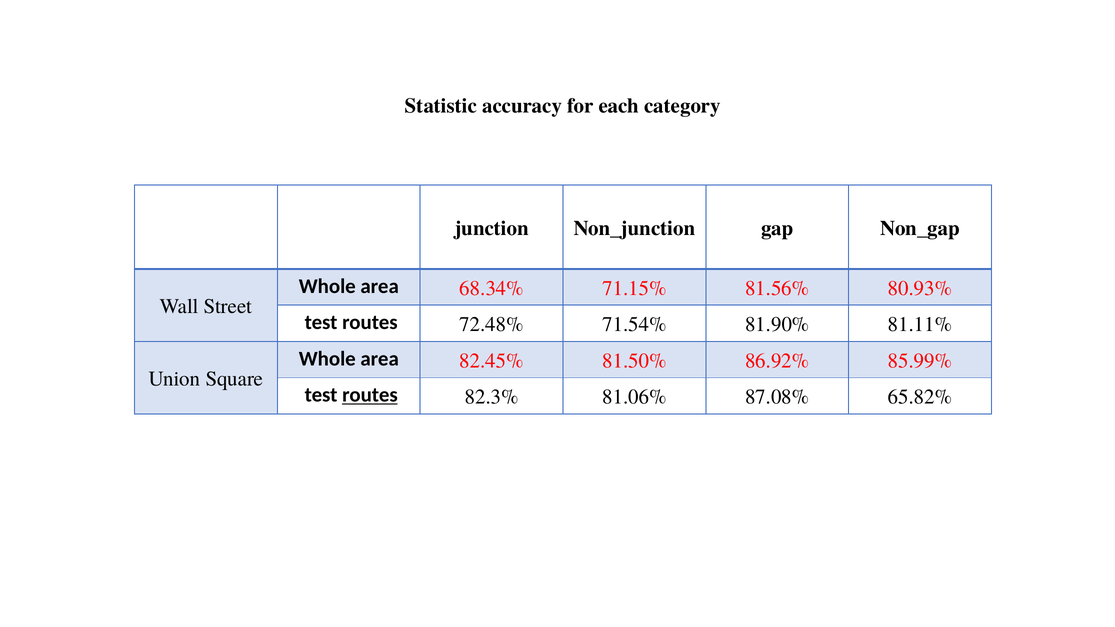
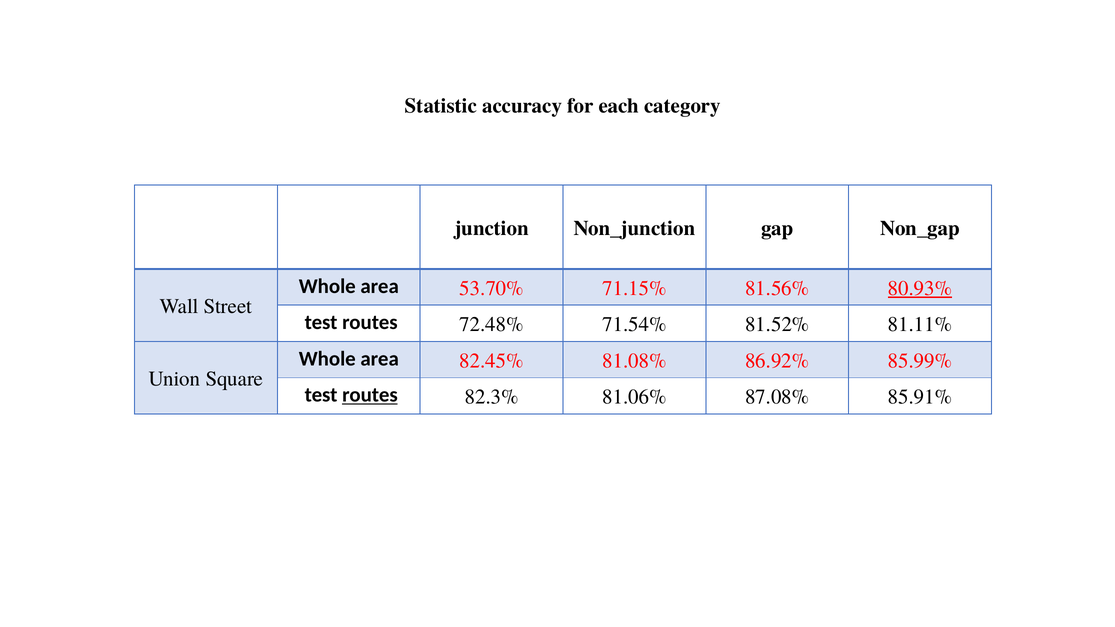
68.34%: 68.34% -> 53.70%
80.93% underline: none -> present
81.90%: 81.90% -> 81.52%
81.50%: 81.50% -> 81.08%
65.82%: 65.82% -> 85.91%
